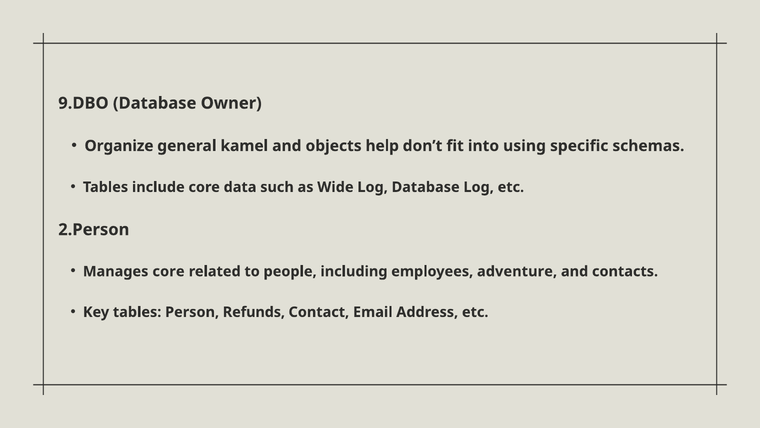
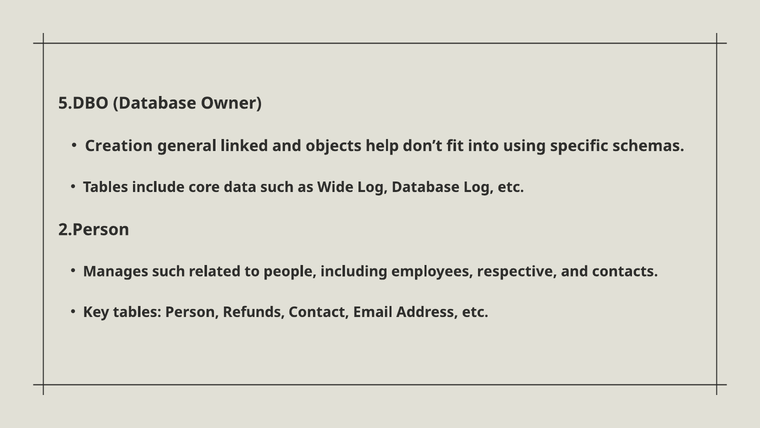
9.DBO: 9.DBO -> 5.DBO
Organize: Organize -> Creation
kamel: kamel -> linked
Manages core: core -> such
adventure: adventure -> respective
